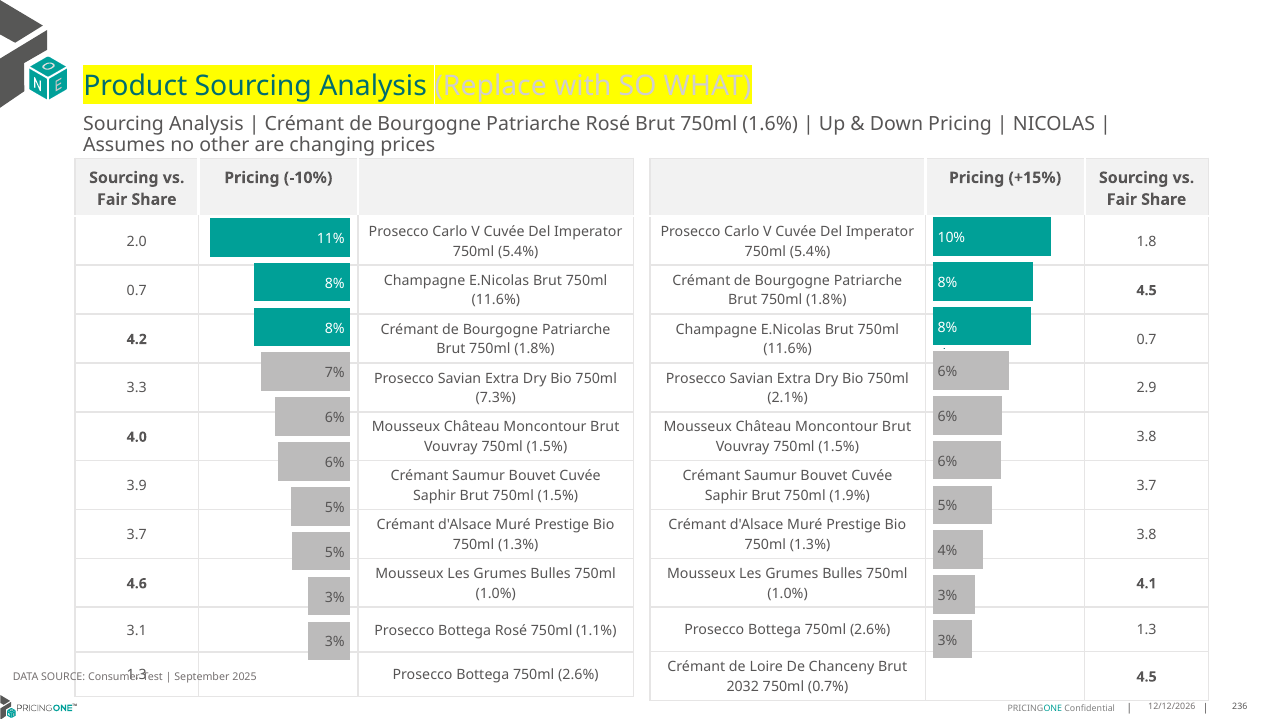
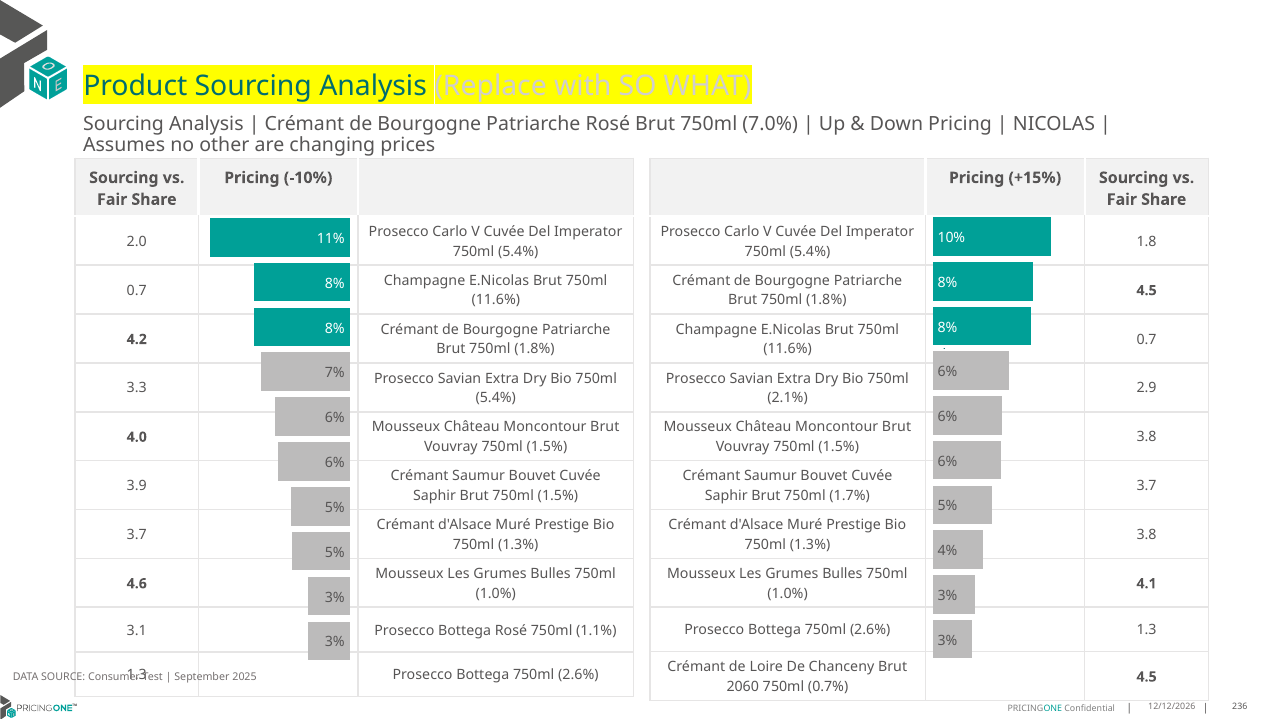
1.6%: 1.6% -> 7.0%
7.3% at (496, 398): 7.3% -> 5.4%
1.9%: 1.9% -> 1.7%
2032: 2032 -> 2060
